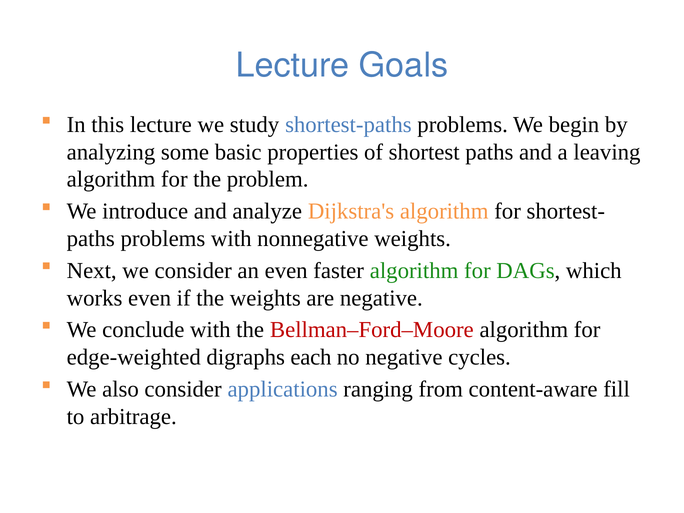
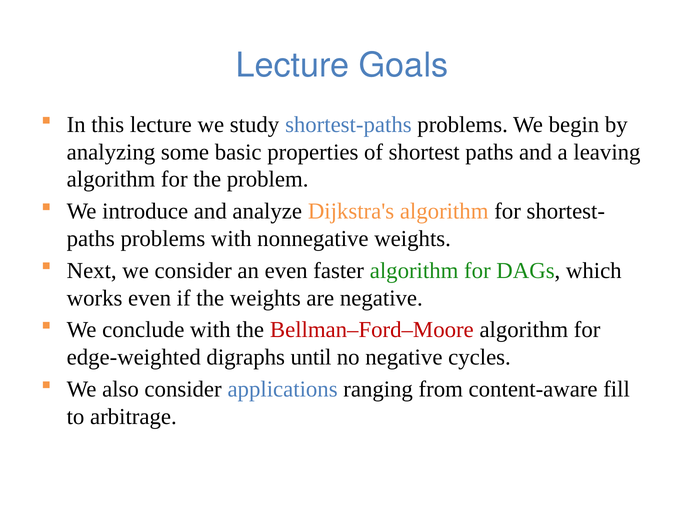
each: each -> until
